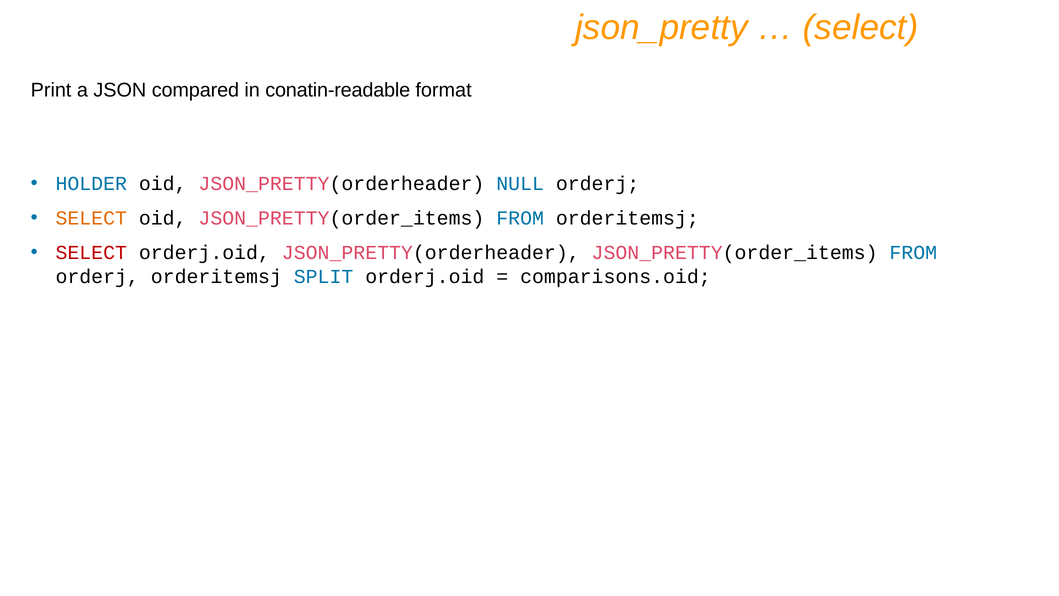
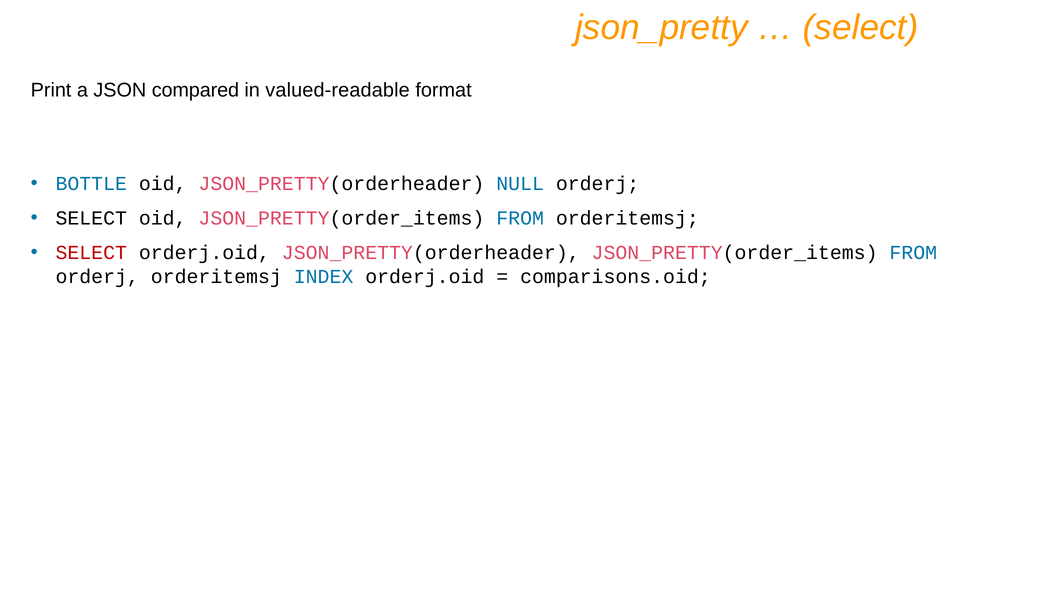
conatin-readable: conatin-readable -> valued-readable
HOLDER: HOLDER -> BOTTLE
SELECT at (91, 218) colour: orange -> black
SPLIT: SPLIT -> INDEX
